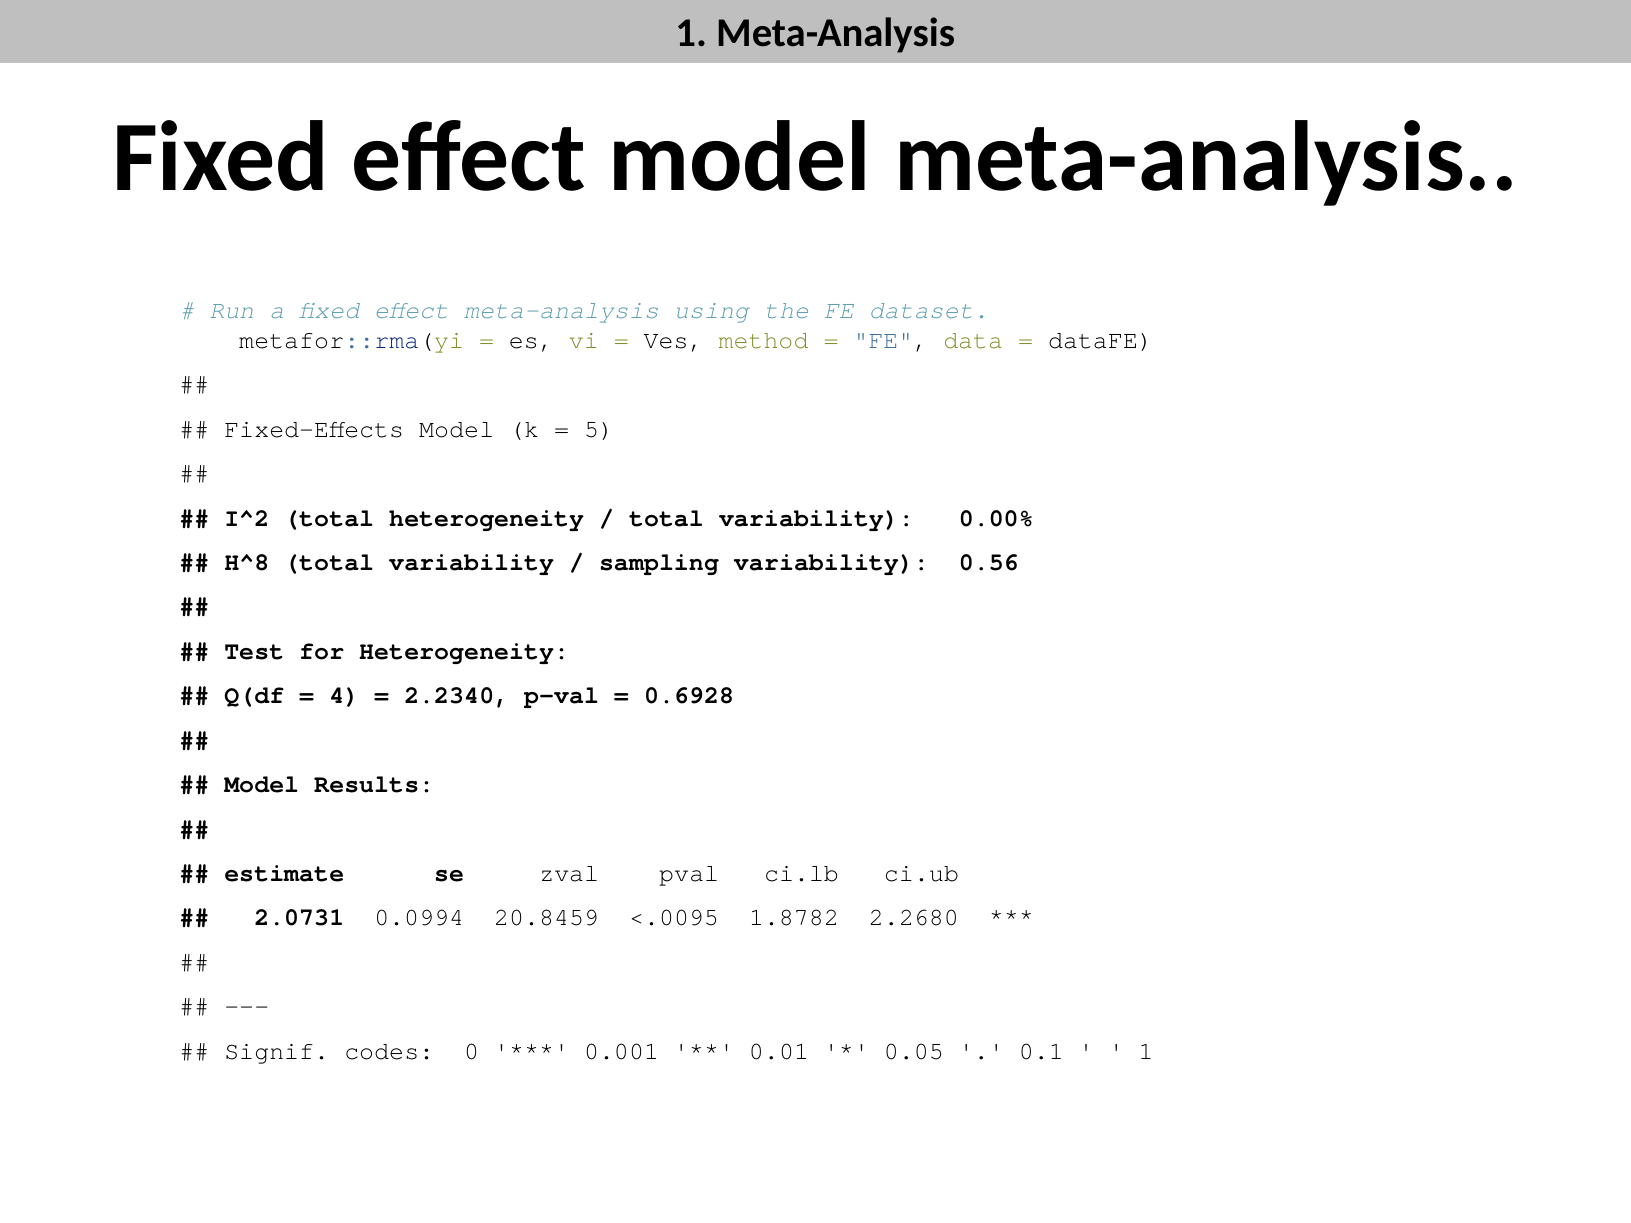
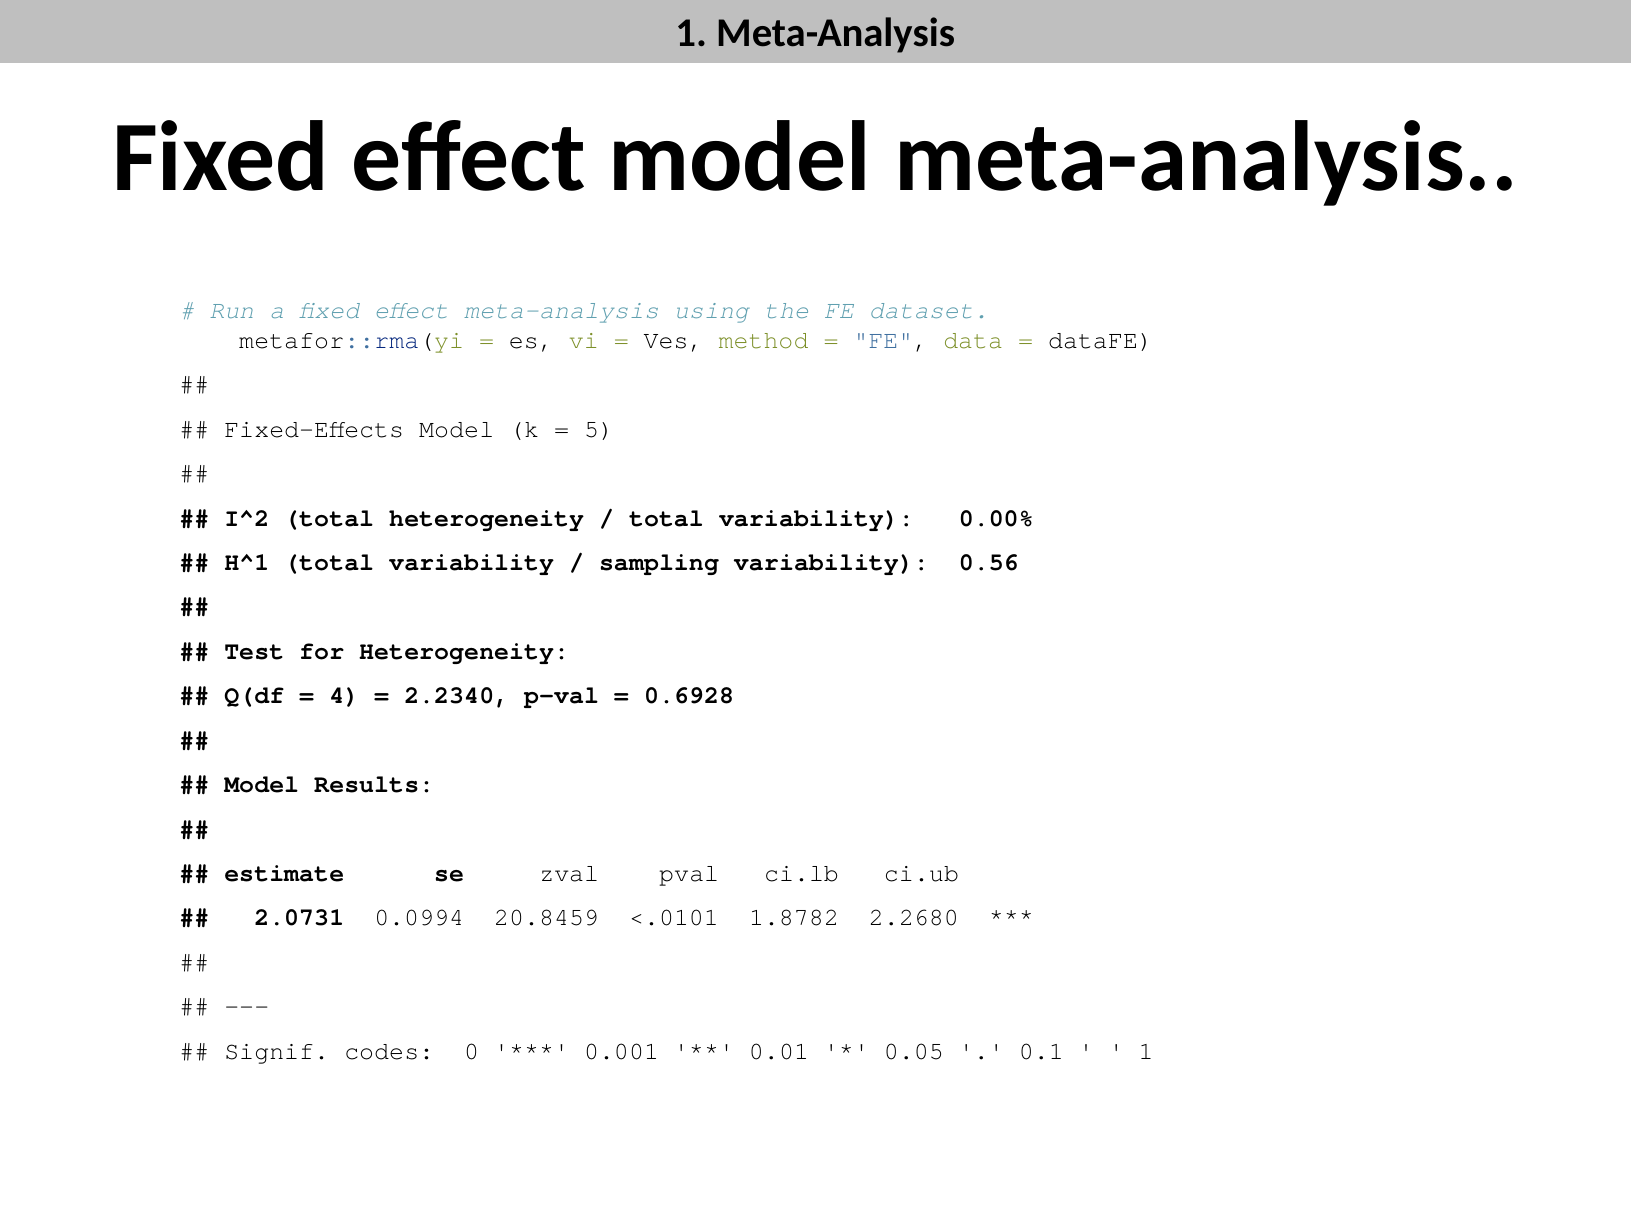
H^8: H^8 -> H^1
<.0095: <.0095 -> <.0101
